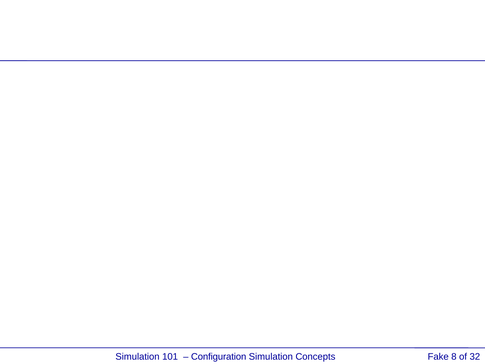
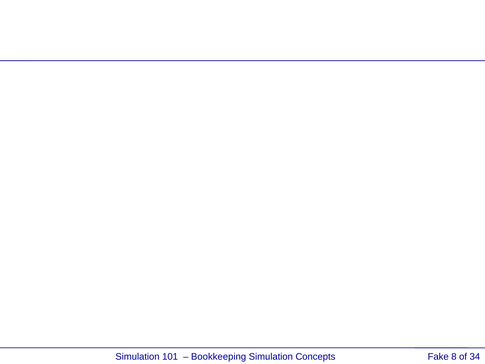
Configuration: Configuration -> Bookkeeping
32: 32 -> 34
